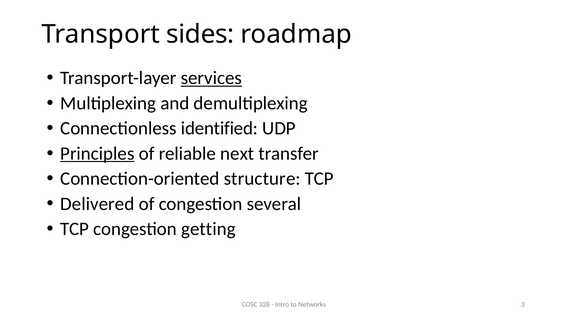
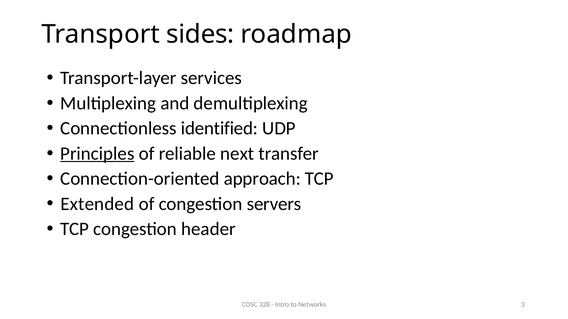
services underline: present -> none
structure: structure -> approach
Delivered: Delivered -> Extended
several: several -> servers
getting: getting -> header
